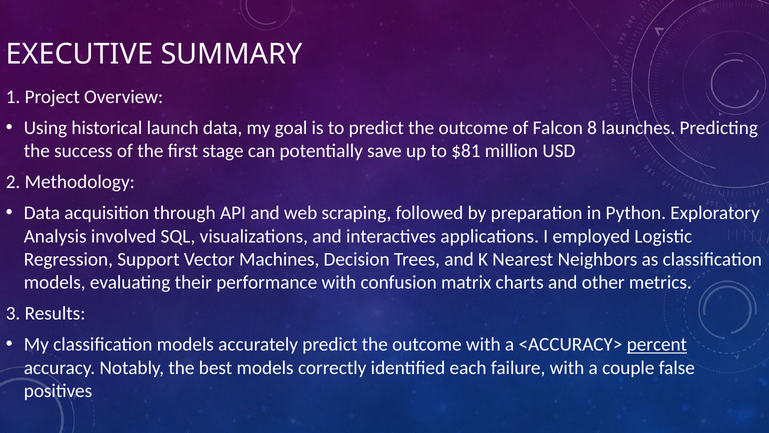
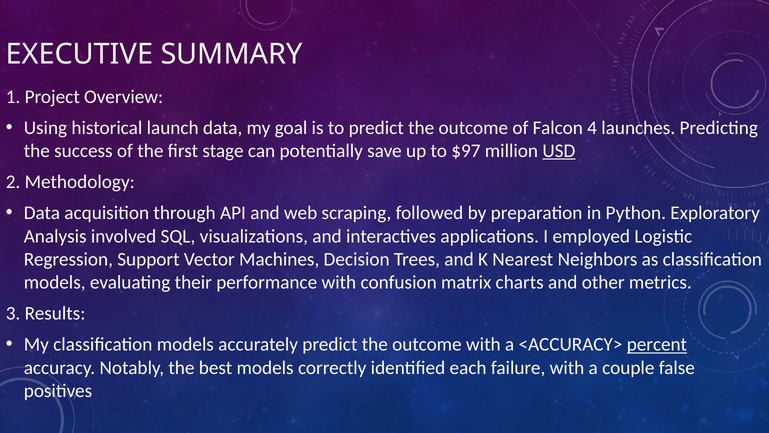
8: 8 -> 4
$81: $81 -> $97
USD underline: none -> present
